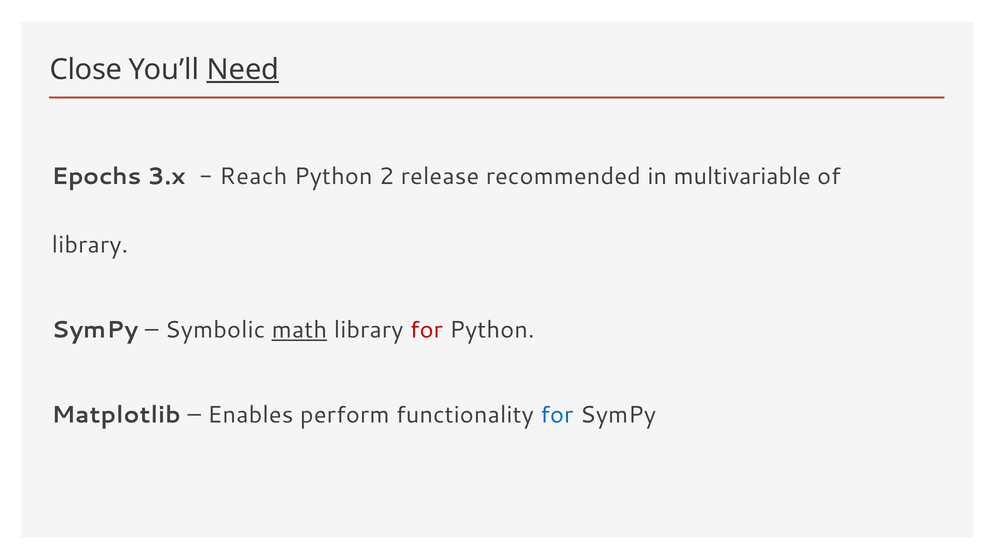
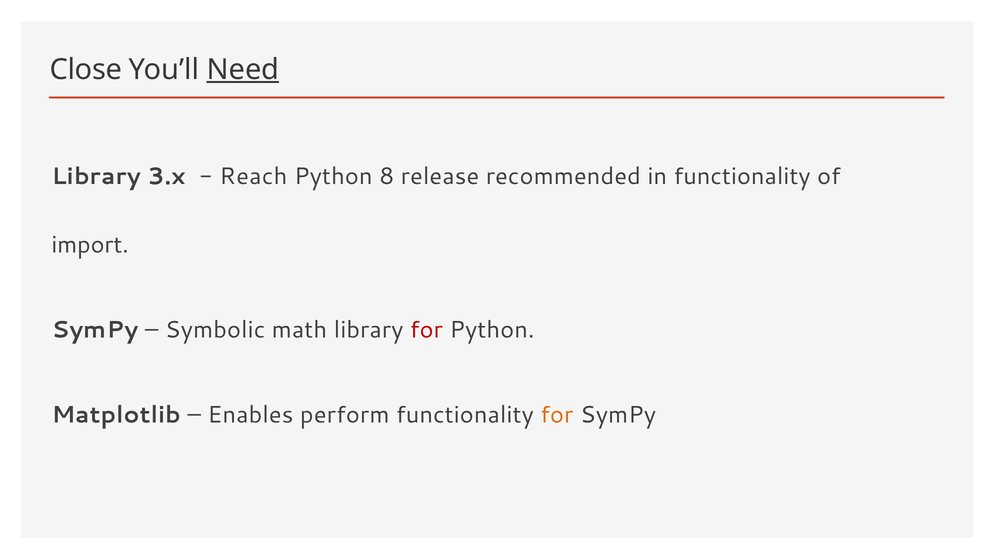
Epochs at (97, 176): Epochs -> Library
2: 2 -> 8
in multivariable: multivariable -> functionality
library at (90, 245): library -> import
math underline: present -> none
for at (557, 415) colour: blue -> orange
